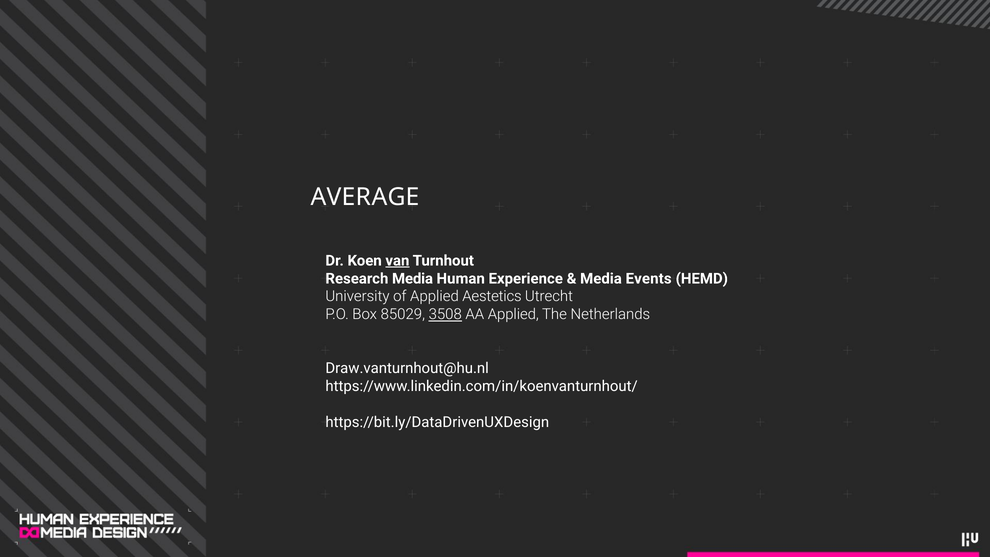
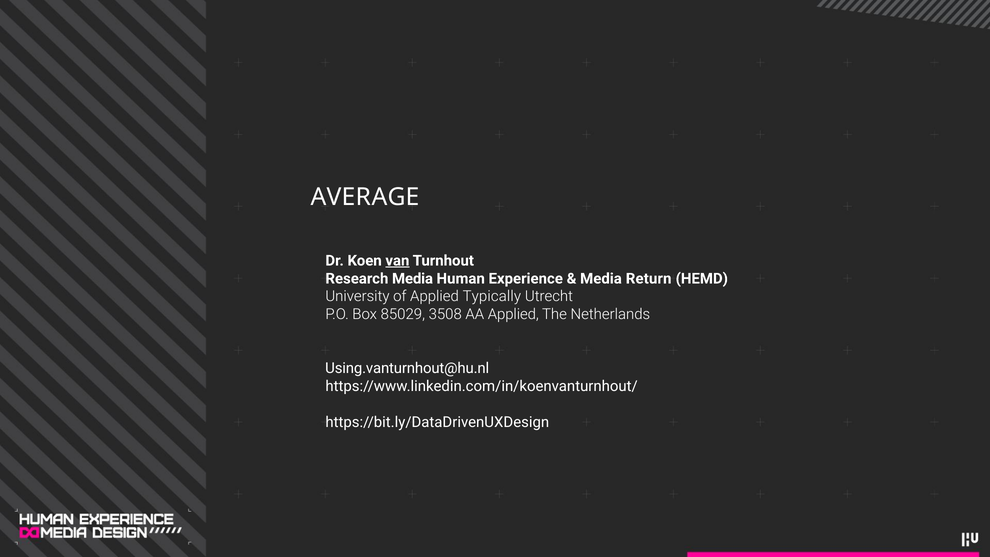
Events: Events -> Return
Aestetics: Aestetics -> Typically
3508 underline: present -> none
Draw.vanturnhout@hu.nl: Draw.vanturnhout@hu.nl -> Using.vanturnhout@hu.nl
